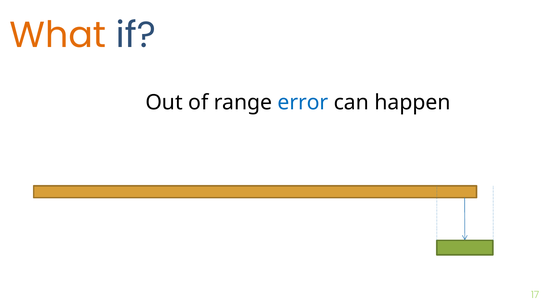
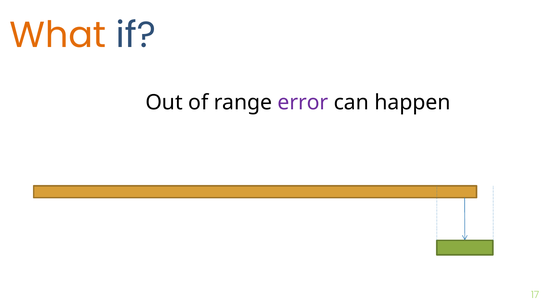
error colour: blue -> purple
